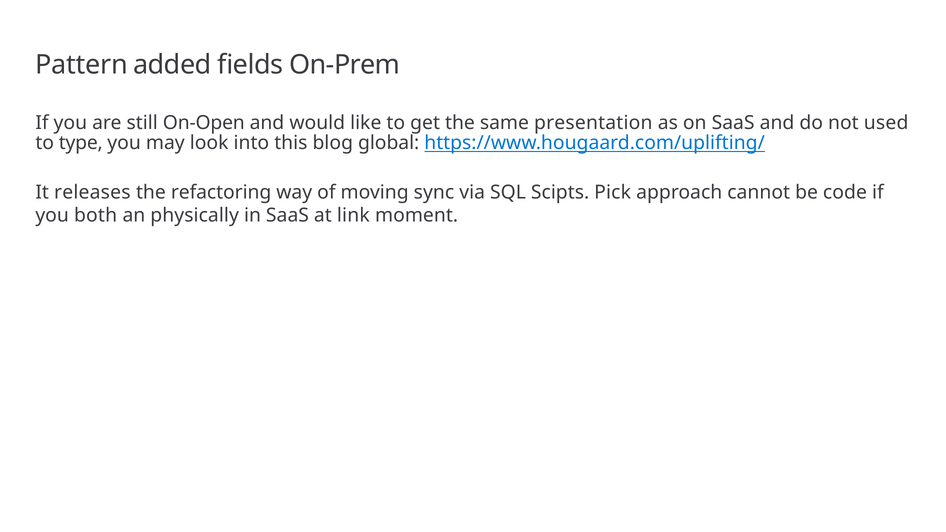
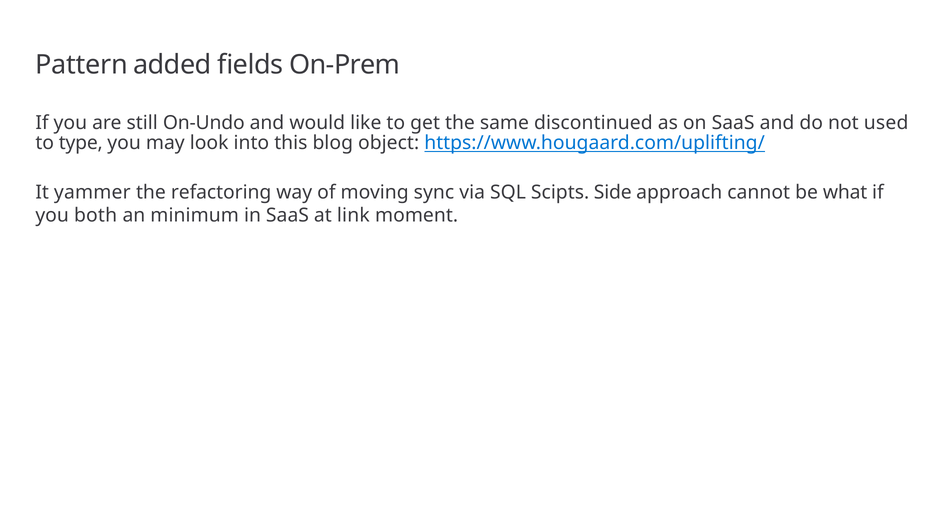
On-Open: On-Open -> On-Undo
presentation: presentation -> discontinued
global: global -> object
releases: releases -> yammer
Pick: Pick -> Side
code: code -> what
physically: physically -> minimum
